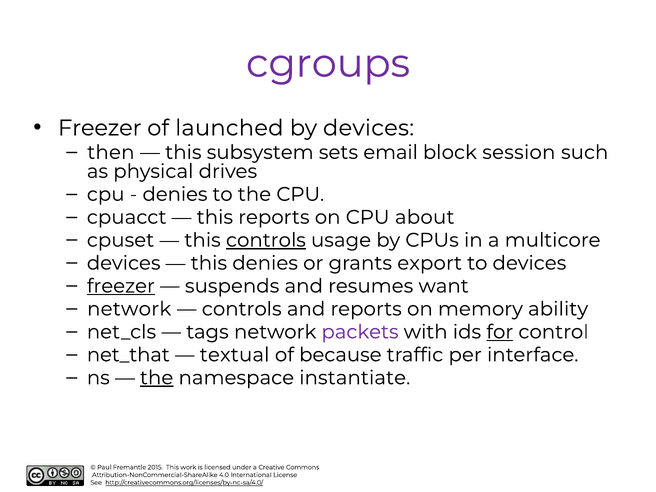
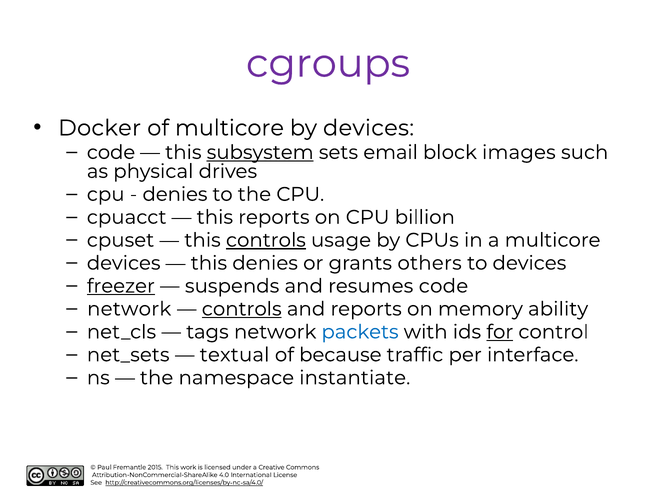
Freezer at (100, 128): Freezer -> Docker
of launched: launched -> multicore
then at (111, 152): then -> code
subsystem underline: none -> present
session: session -> images
about: about -> billion
export: export -> others
resumes want: want -> code
controls at (242, 309) underline: none -> present
packets colour: purple -> blue
net_that: net_that -> net_sets
the at (157, 378) underline: present -> none
